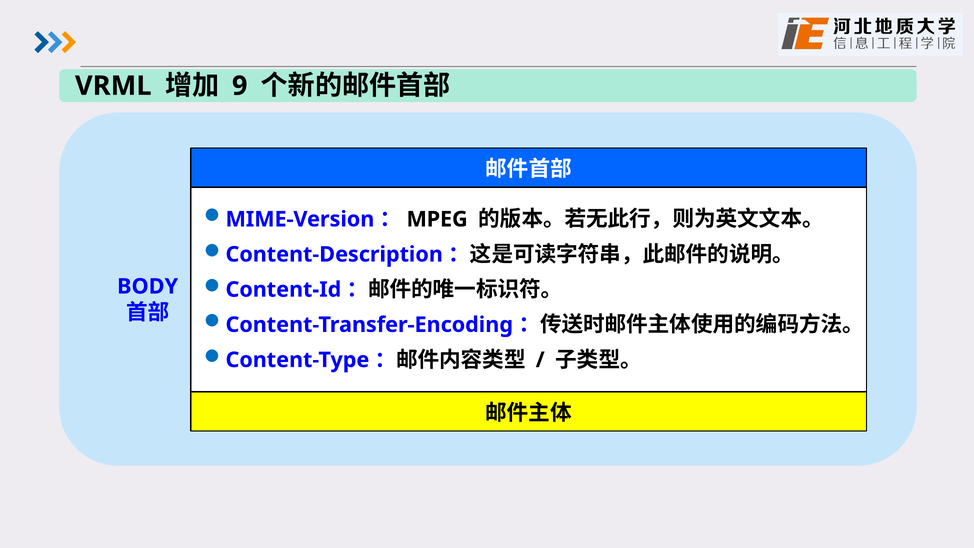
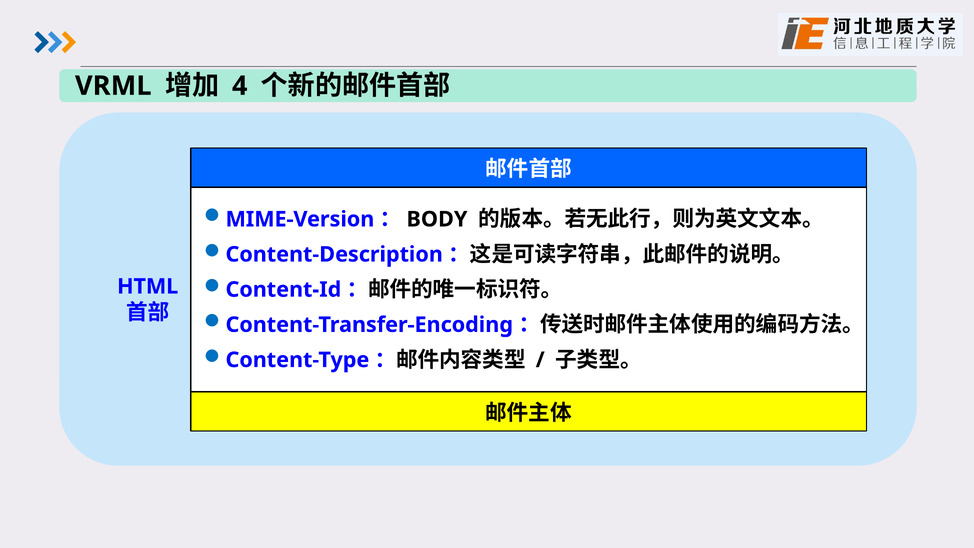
9: 9 -> 4
MPEG: MPEG -> BODY
BODY: BODY -> HTML
